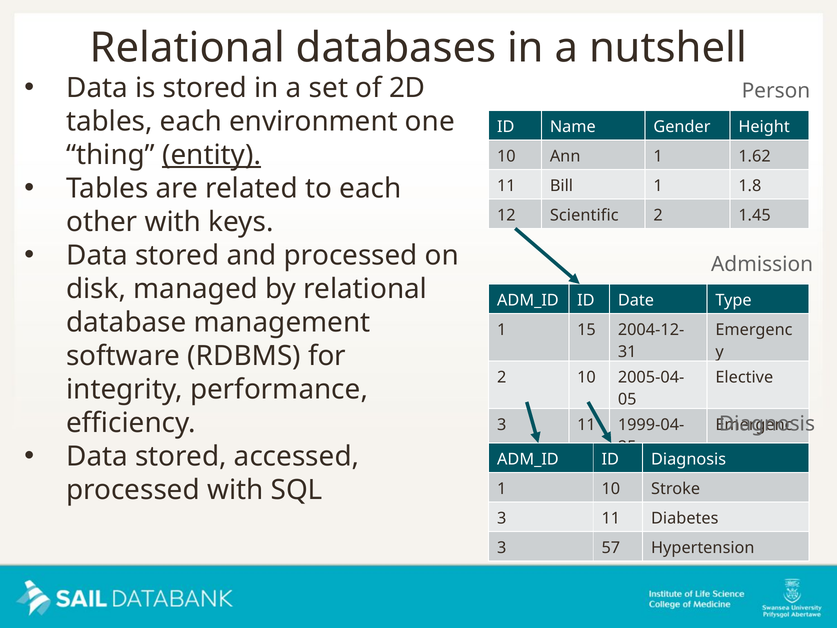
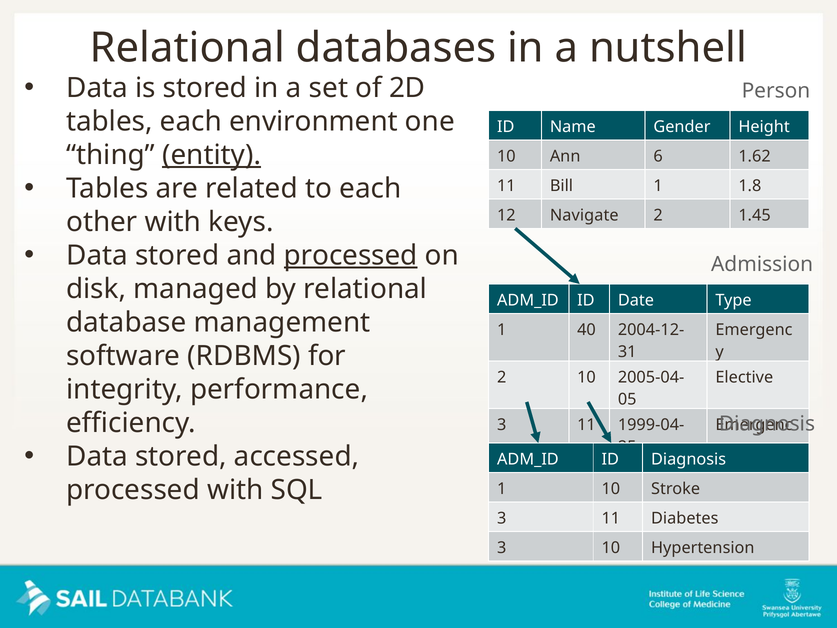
Ann 1: 1 -> 6
Scientific: Scientific -> Navigate
processed at (351, 255) underline: none -> present
15: 15 -> 40
3 57: 57 -> 10
